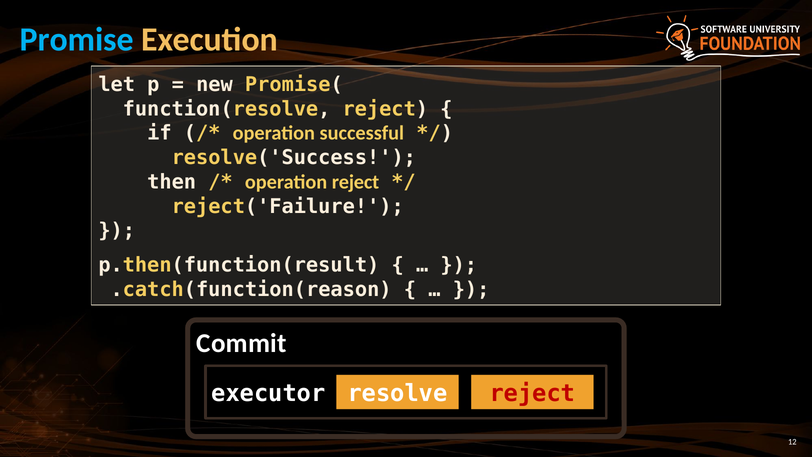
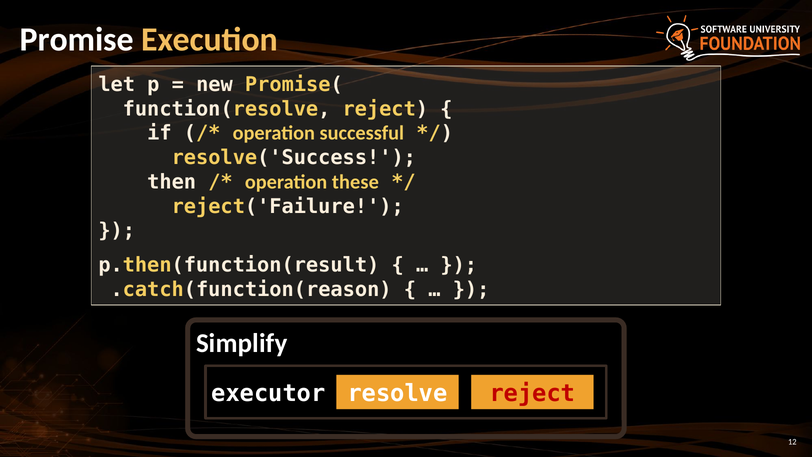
Promise colour: light blue -> white
operation reject: reject -> these
Commit: Commit -> Simplify
